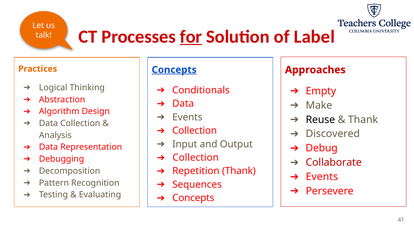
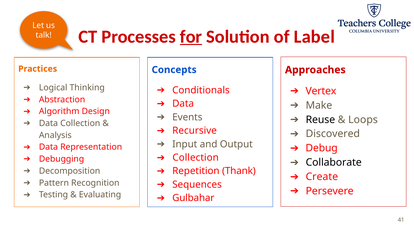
Concepts at (174, 70) underline: present -> none
Empty: Empty -> Vertex
Thank at (363, 120): Thank -> Loops
Collection at (195, 131): Collection -> Recursive
Collaborate colour: red -> black
Events at (322, 177): Events -> Create
Concepts at (193, 198): Concepts -> Gulbahar
